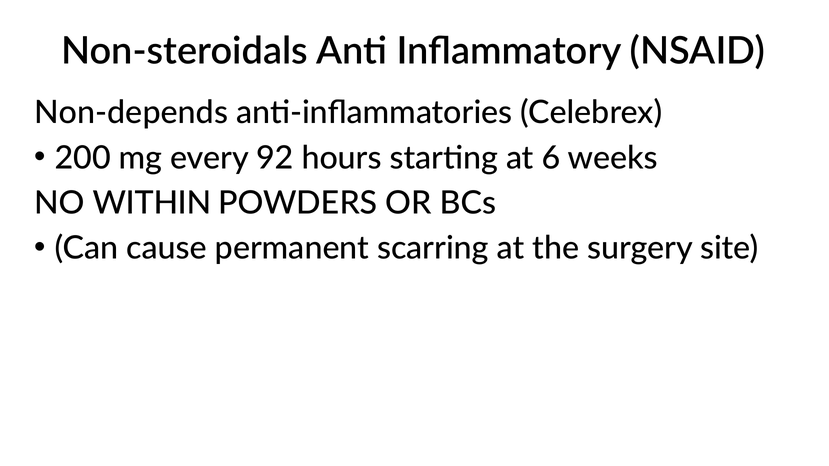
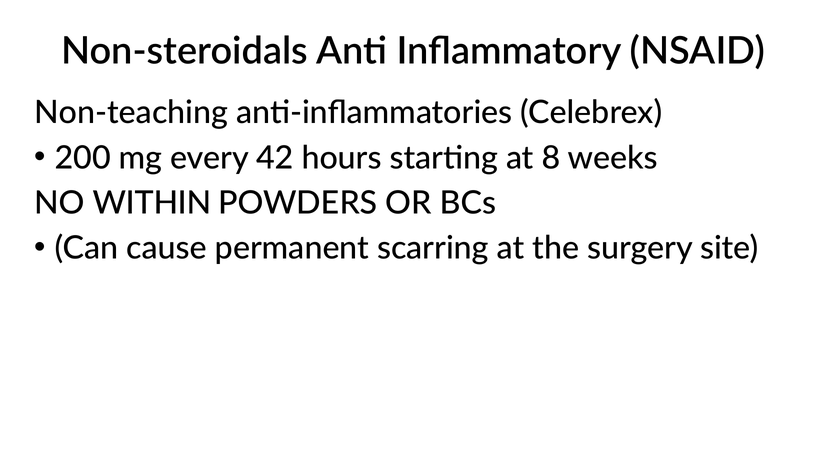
Non-depends: Non-depends -> Non-teaching
92: 92 -> 42
6: 6 -> 8
